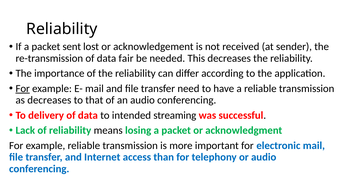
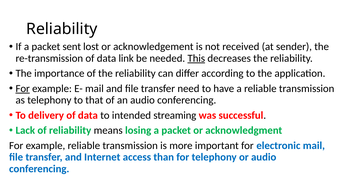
fair: fair -> link
This underline: none -> present
as decreases: decreases -> telephony
